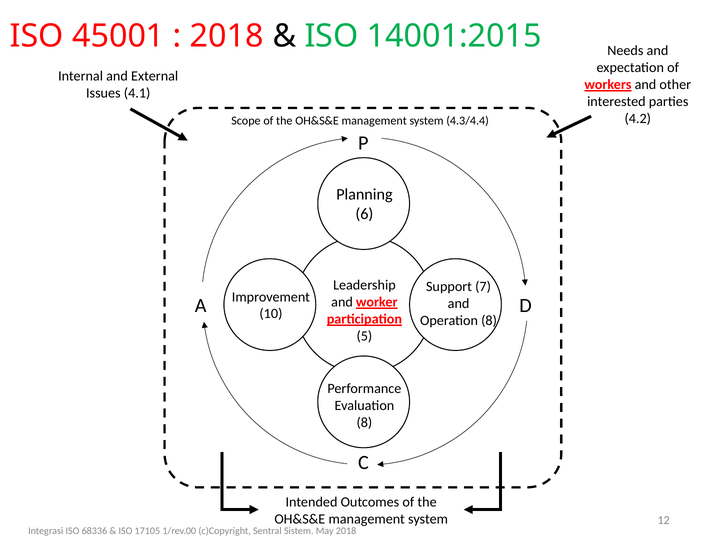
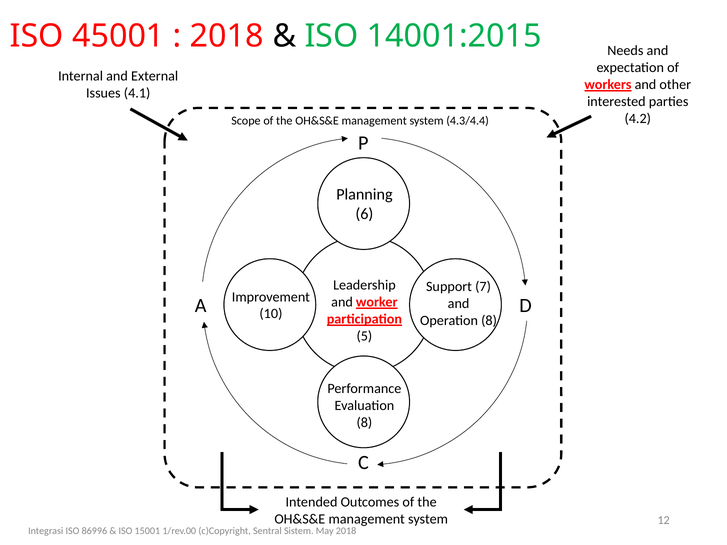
68336: 68336 -> 86996
17105: 17105 -> 15001
